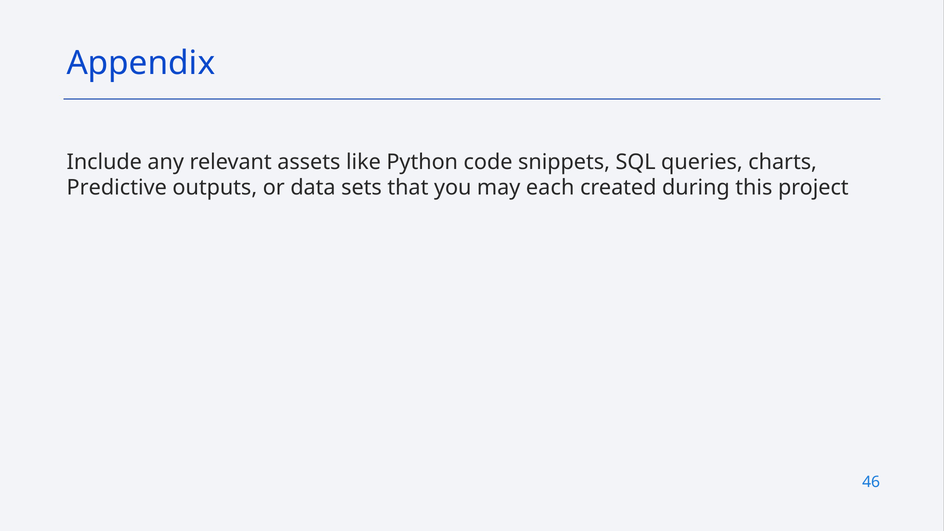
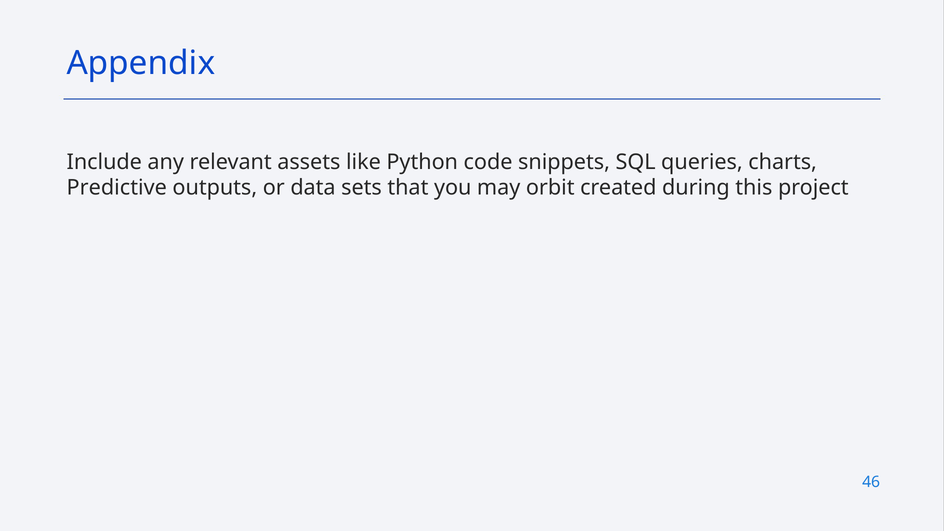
each: each -> orbit
